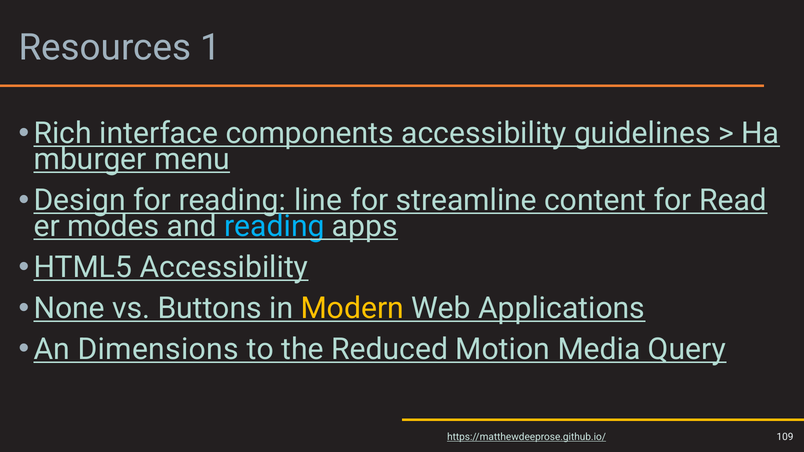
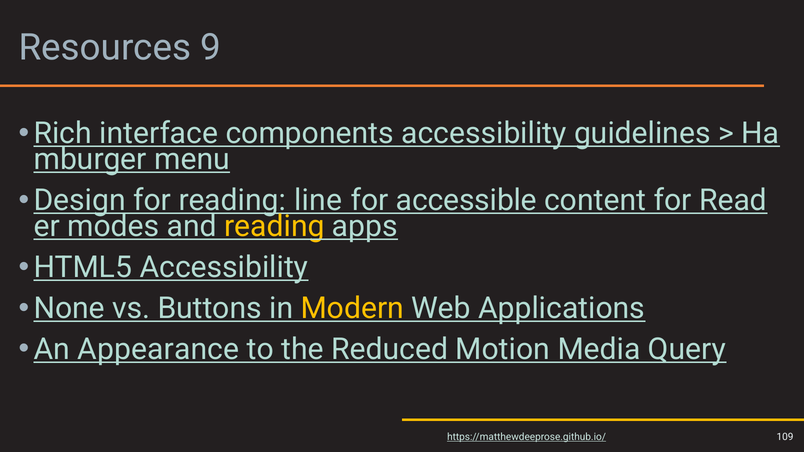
1: 1 -> 9
streamline: streamline -> accessible
reading at (274, 226) colour: light blue -> yellow
Dimensions: Dimensions -> Appearance
